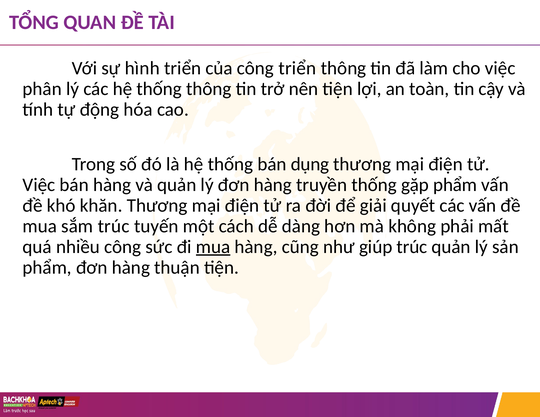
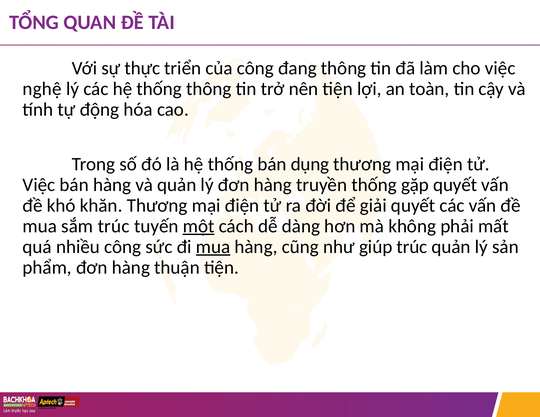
hình: hình -> thực
công triển: triển -> đang
phân: phân -> nghệ
gặp phẩm: phẩm -> quyết
một underline: none -> present
